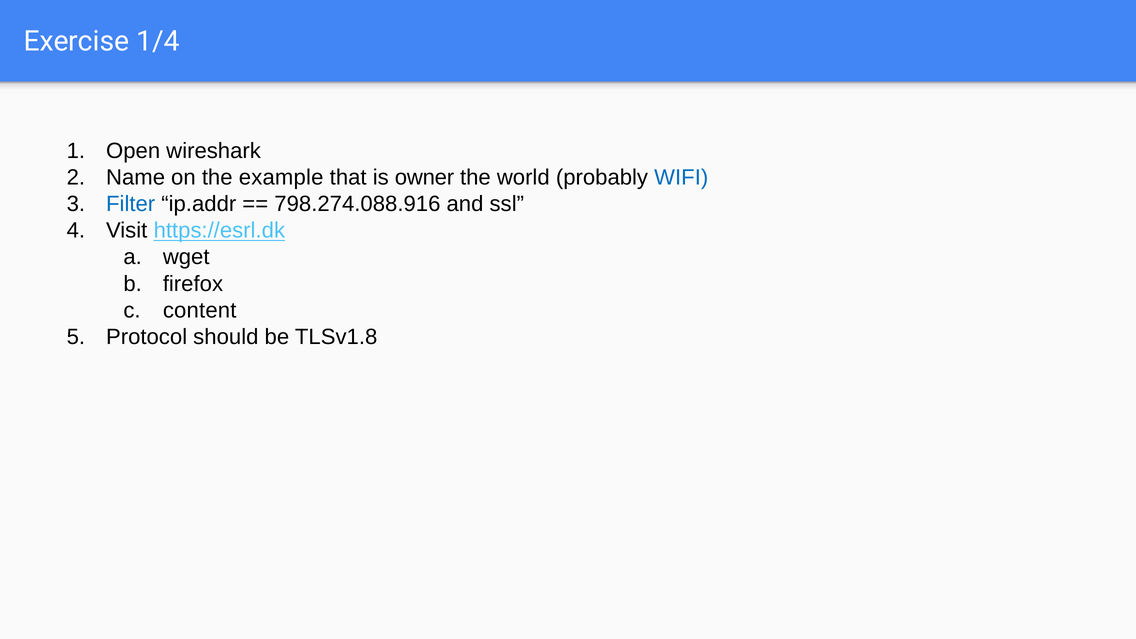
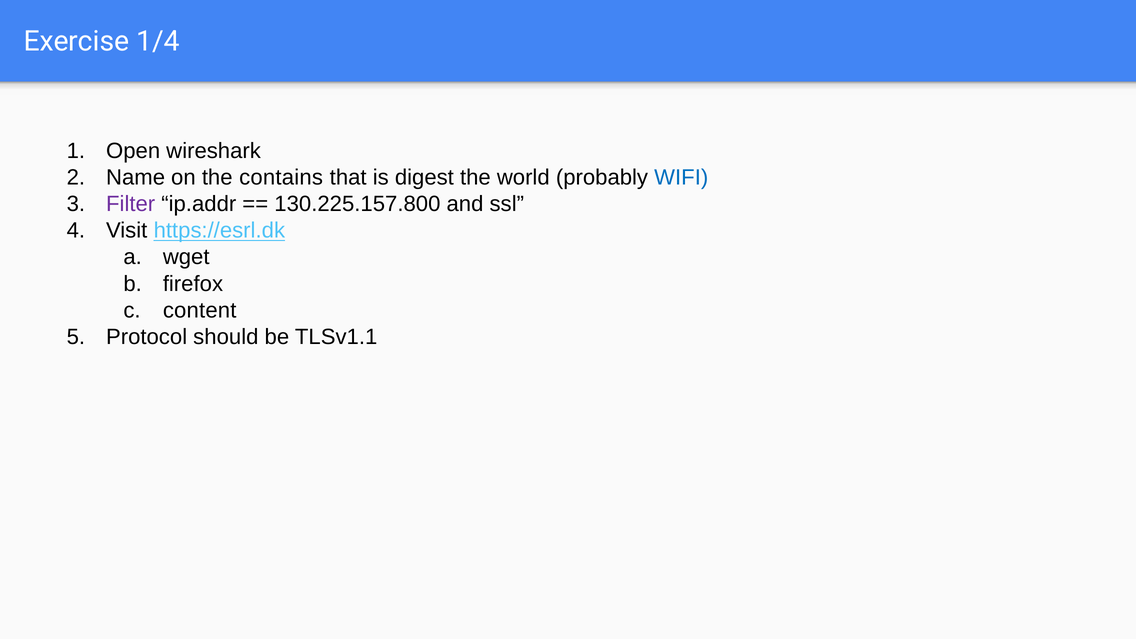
example: example -> contains
owner: owner -> digest
Filter colour: blue -> purple
798.274.088.916: 798.274.088.916 -> 130.225.157.800
TLSv1.8: TLSv1.8 -> TLSv1.1
